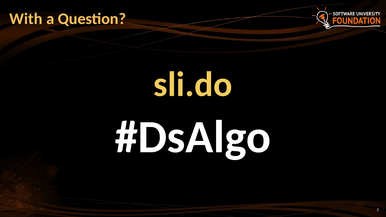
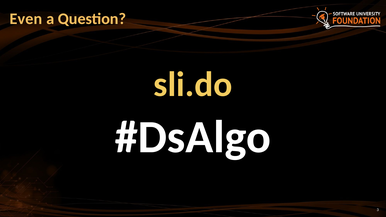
With: With -> Even
